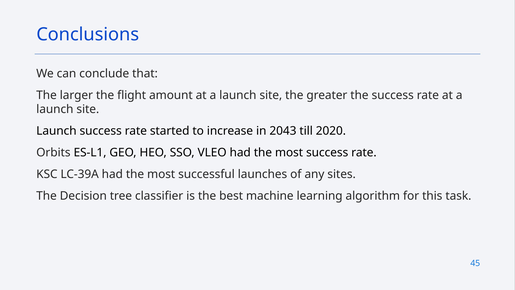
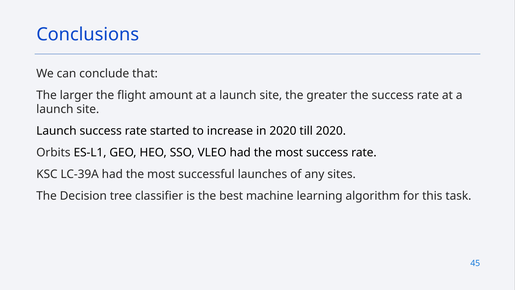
in 2043: 2043 -> 2020
